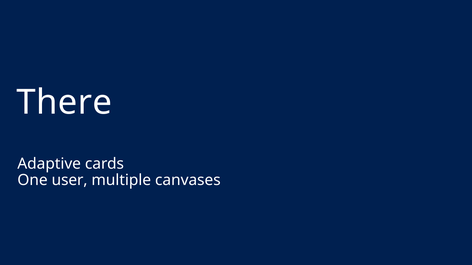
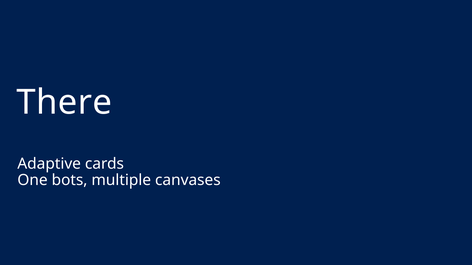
user: user -> bots
